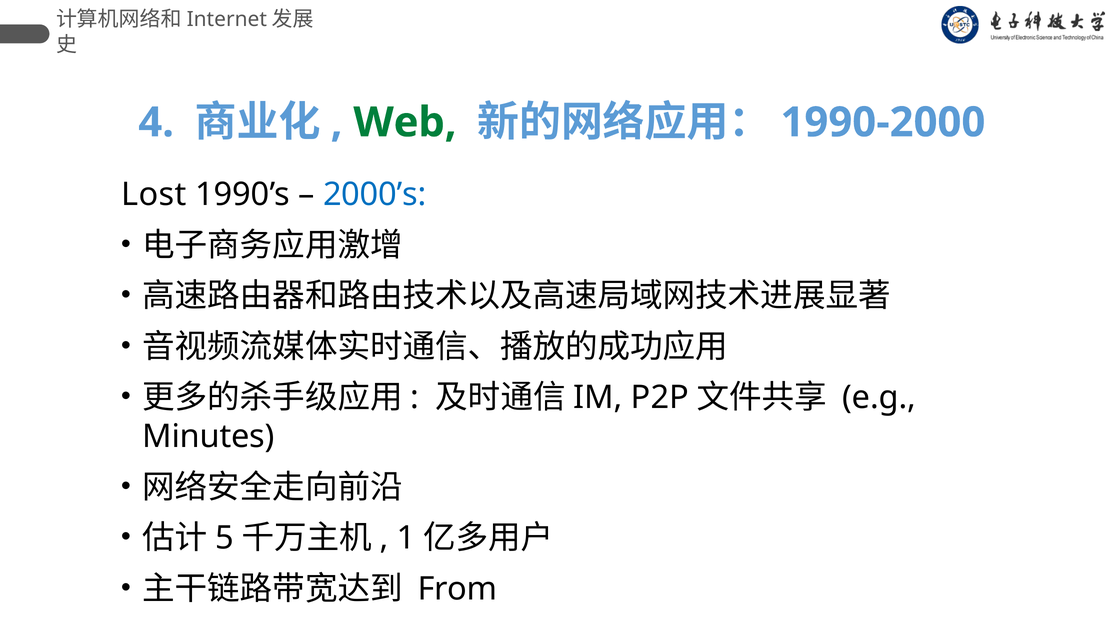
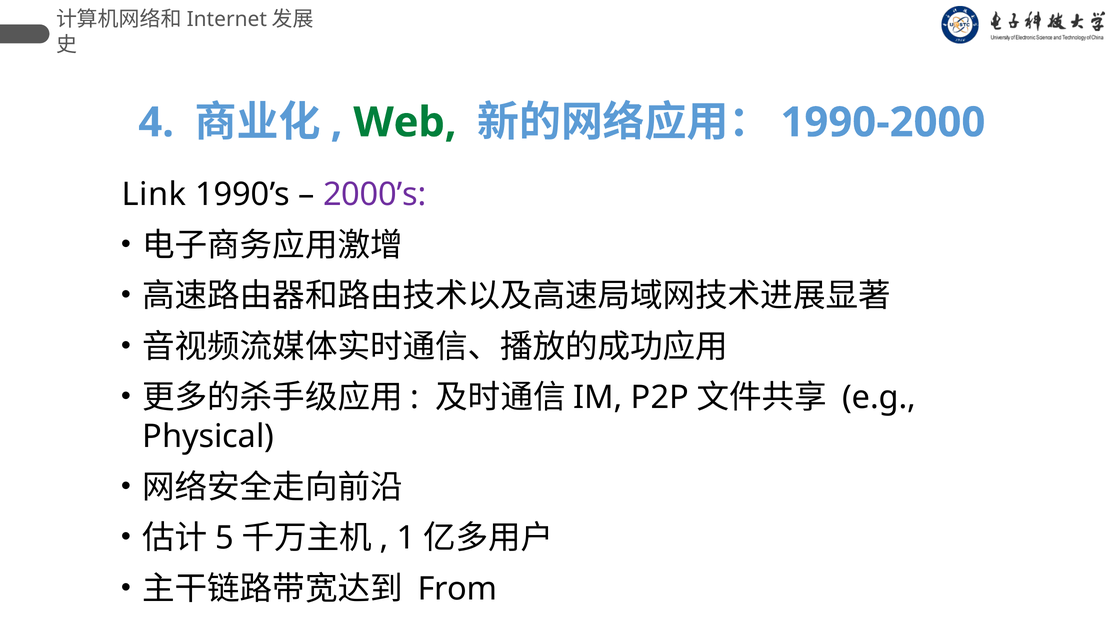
Lost: Lost -> Link
2000’s colour: blue -> purple
Minutes: Minutes -> Physical
